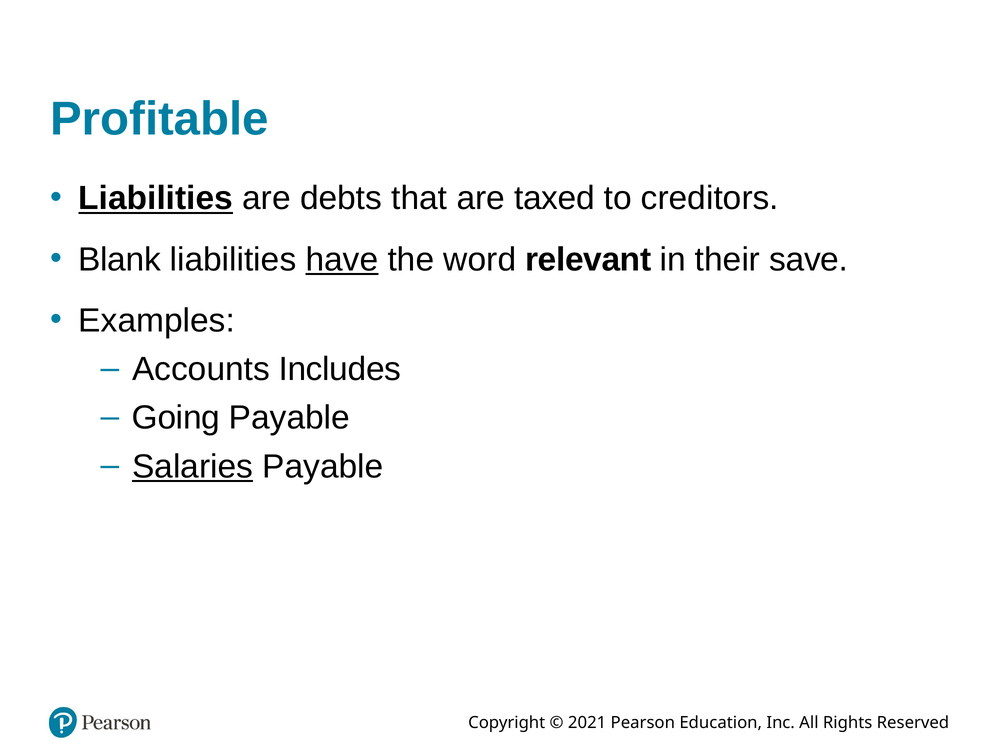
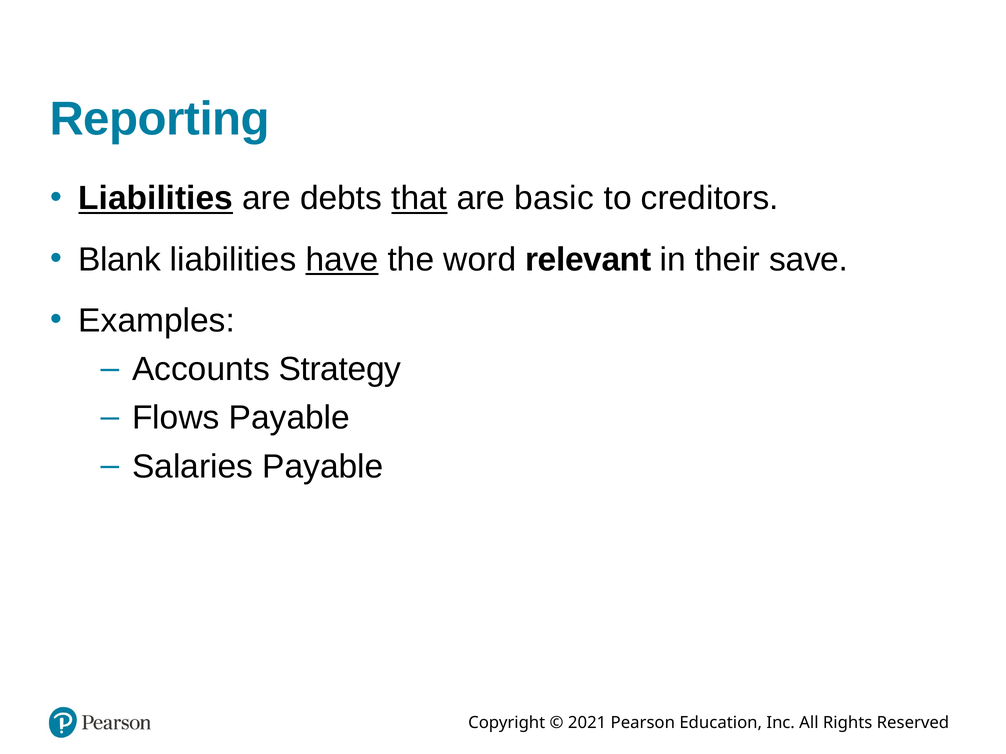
Profitable: Profitable -> Reporting
that underline: none -> present
taxed: taxed -> basic
Includes: Includes -> Strategy
Going: Going -> Flows
Salaries underline: present -> none
